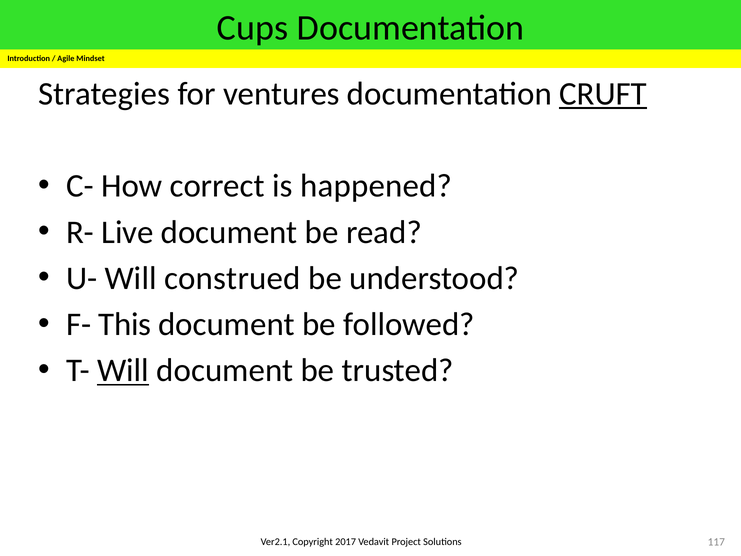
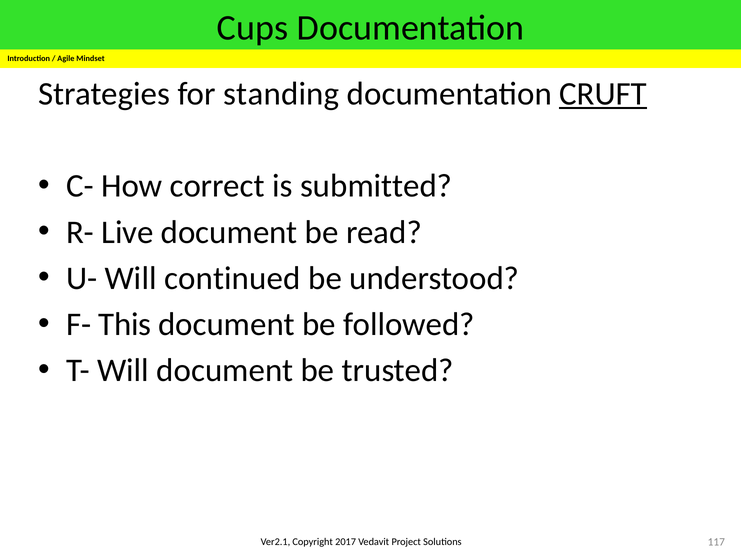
ventures: ventures -> standing
happened: happened -> submitted
construed: construed -> continued
Will at (123, 370) underline: present -> none
